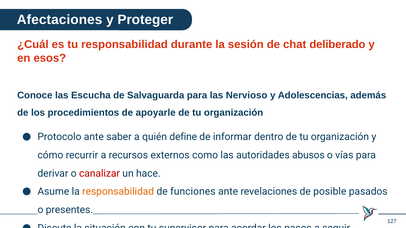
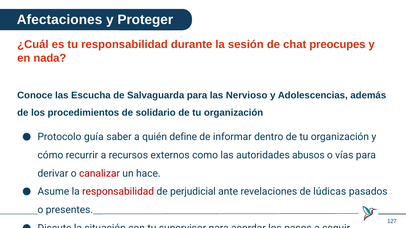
deliberado: deliberado -> preocupes
esos: esos -> nada
apoyarle: apoyarle -> solidario
Protocolo ante: ante -> guía
responsabilidad at (118, 192) colour: orange -> red
funciones: funciones -> perjudicial
posible: posible -> lúdicas
